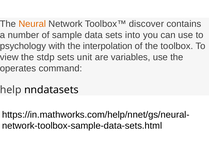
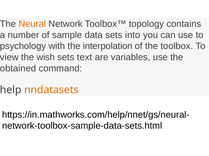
discover: discover -> topology
stdp: stdp -> wish
unit: unit -> text
operates: operates -> obtained
nndatasets colour: black -> orange
